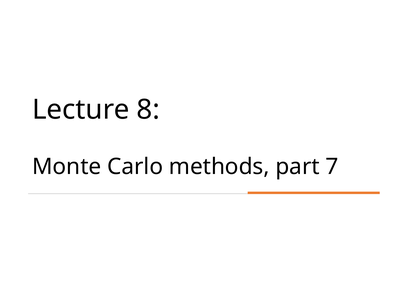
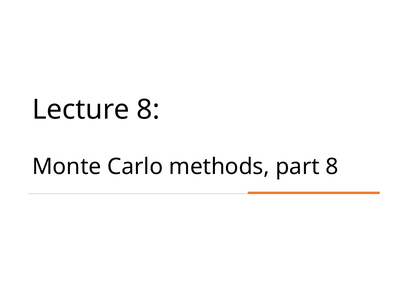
part 7: 7 -> 8
